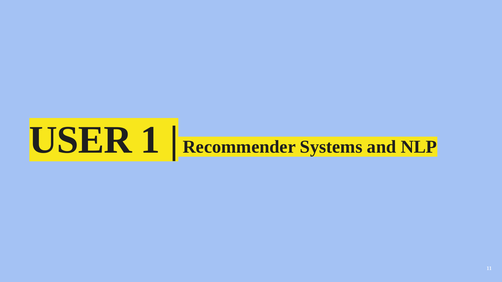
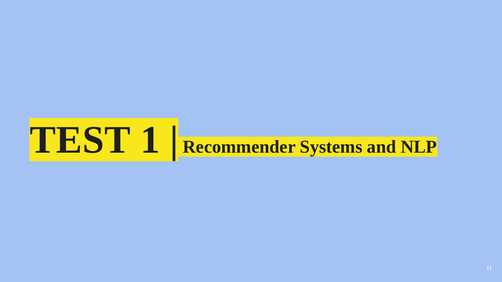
USER: USER -> TEST
